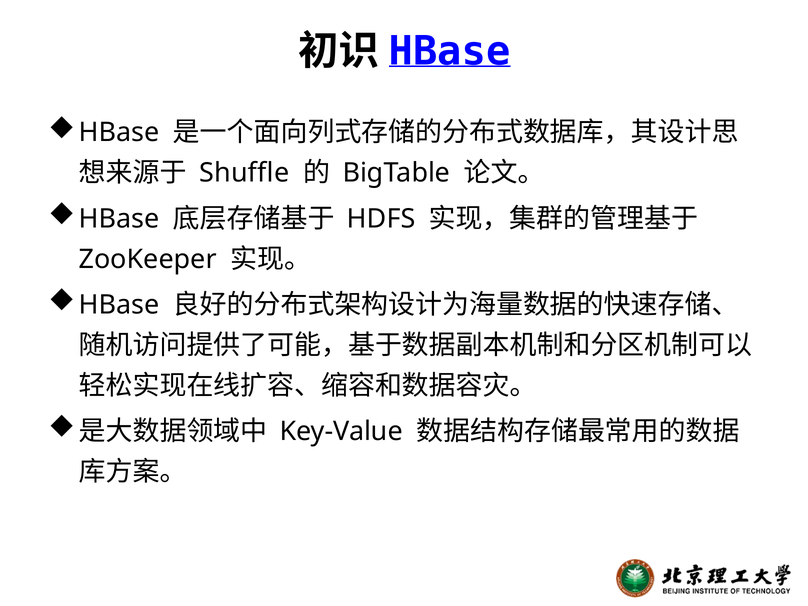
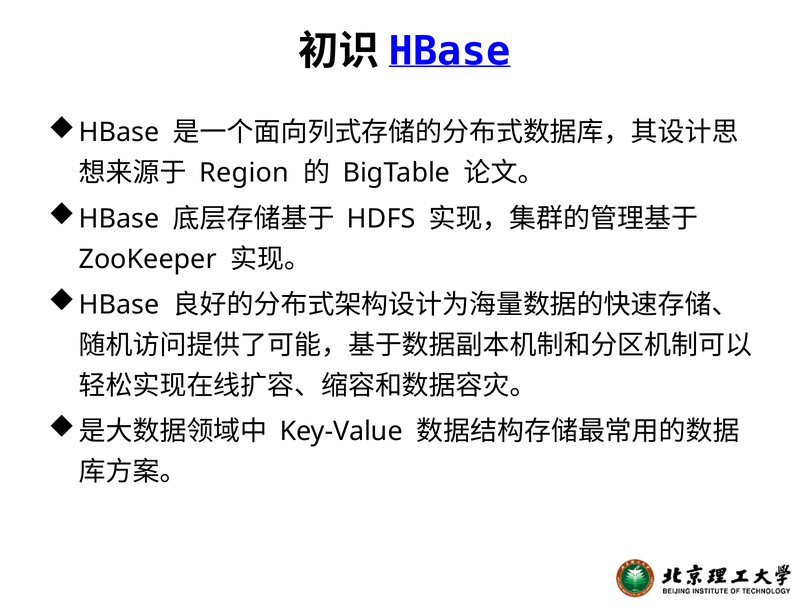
Shuffle: Shuffle -> Region
